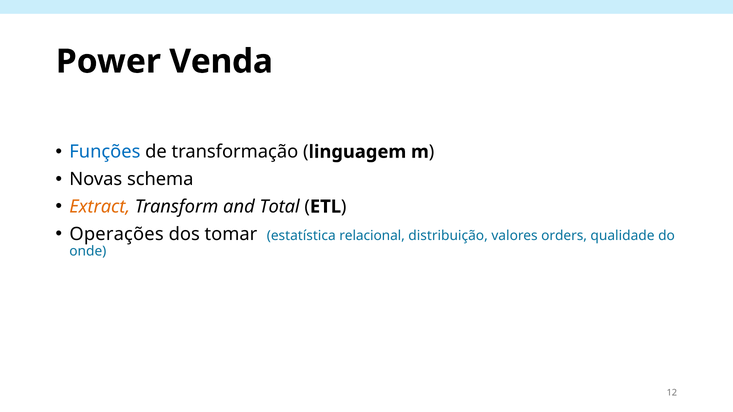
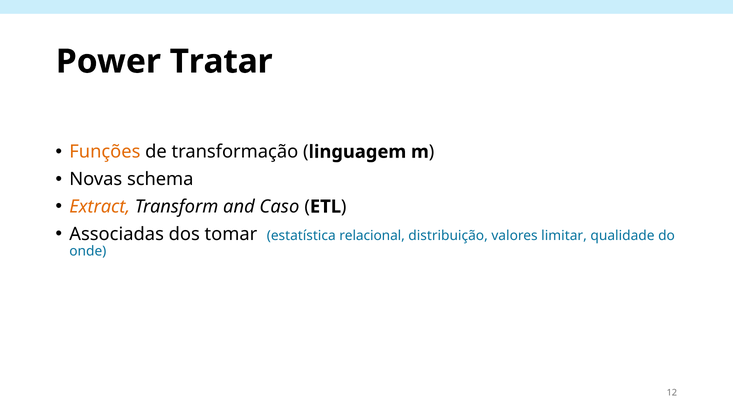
Venda: Venda -> Tratar
Funções colour: blue -> orange
Total: Total -> Caso
Operações: Operações -> Associadas
orders: orders -> limitar
